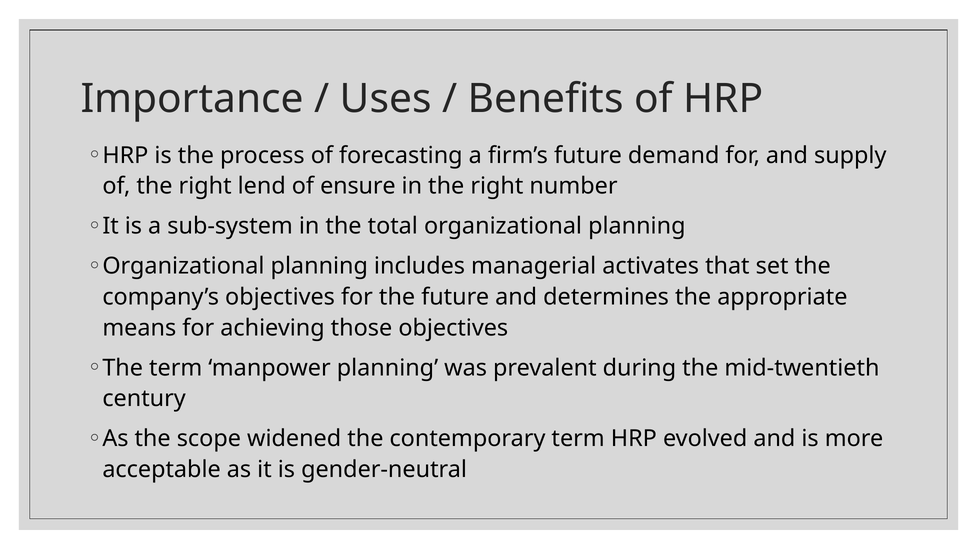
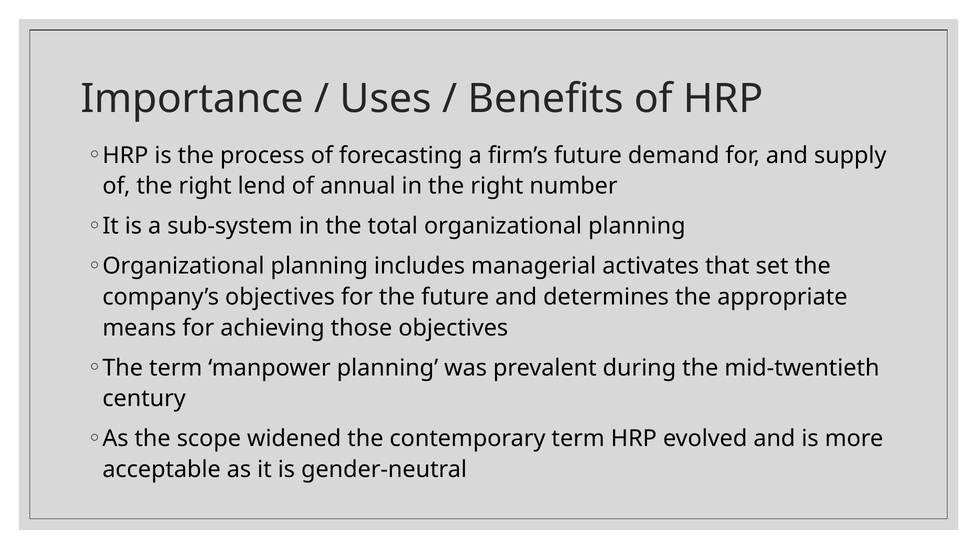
ensure: ensure -> annual
